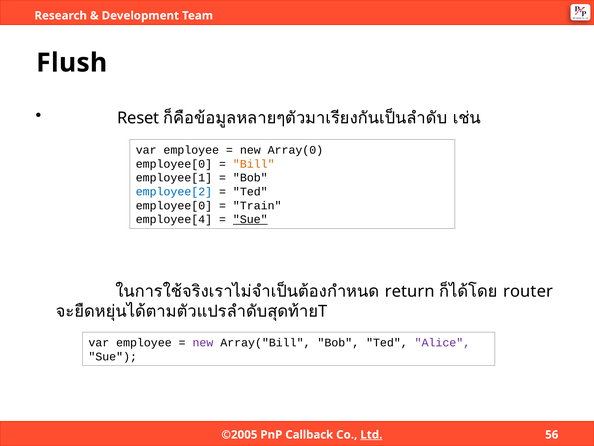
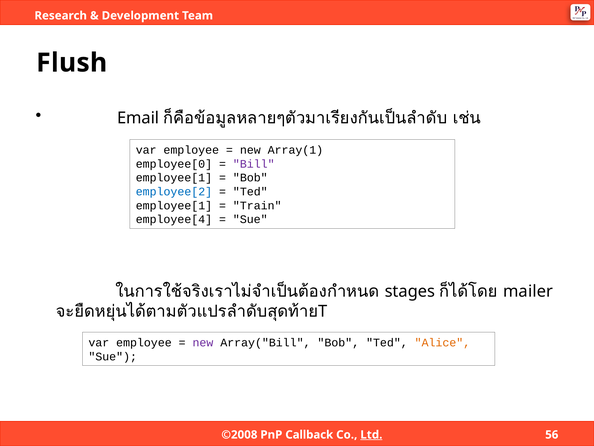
Reset: Reset -> Email
Array(0: Array(0 -> Array(1
Bill colour: orange -> purple
employee[0 at (174, 205): employee[0 -> employee[1
Sue at (250, 219) underline: present -> none
return: return -> stages
router: router -> mailer
Alice colour: purple -> orange
©2005: ©2005 -> ©2008
